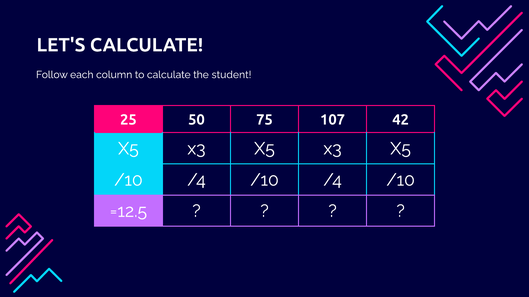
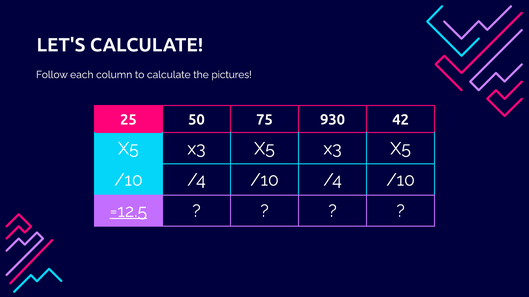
student: student -> pictures
107: 107 -> 930
=12.5 underline: none -> present
